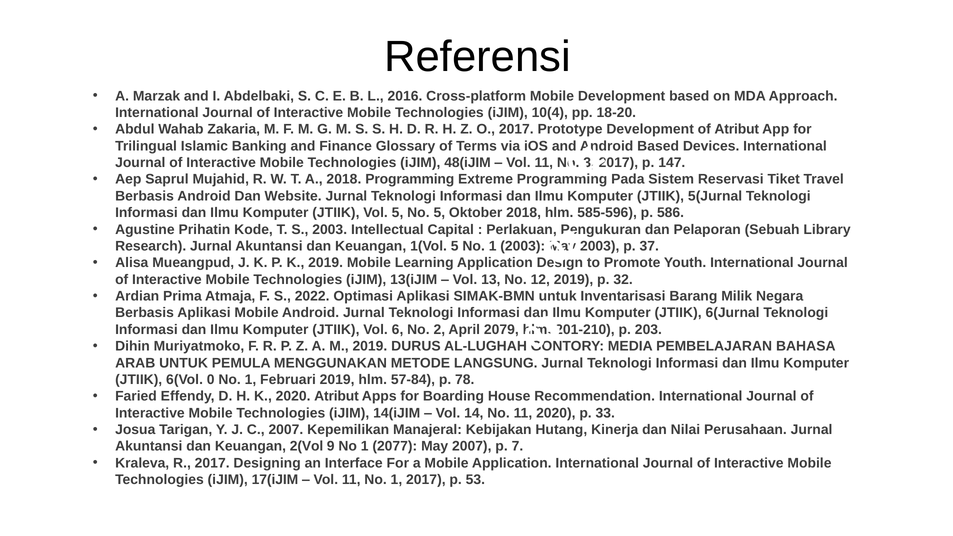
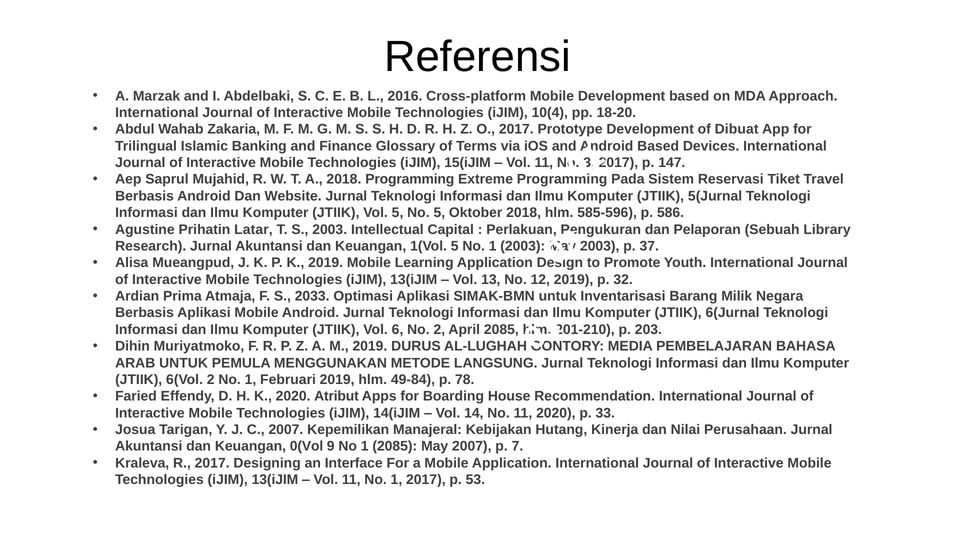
of Atribut: Atribut -> Dibuat
48(iJIM: 48(iJIM -> 15(iJIM
Kode: Kode -> Latar
2022: 2022 -> 2033
April 2079: 2079 -> 2085
6(Vol 0: 0 -> 2
57-84: 57-84 -> 49-84
2(Vol: 2(Vol -> 0(Vol
1 2077: 2077 -> 2085
17(iJIM at (275, 480): 17(iJIM -> 13(iJIM
